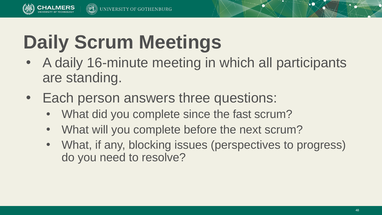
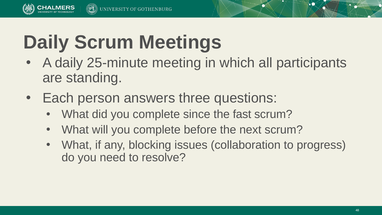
16-minute: 16-minute -> 25-minute
perspectives: perspectives -> collaboration
